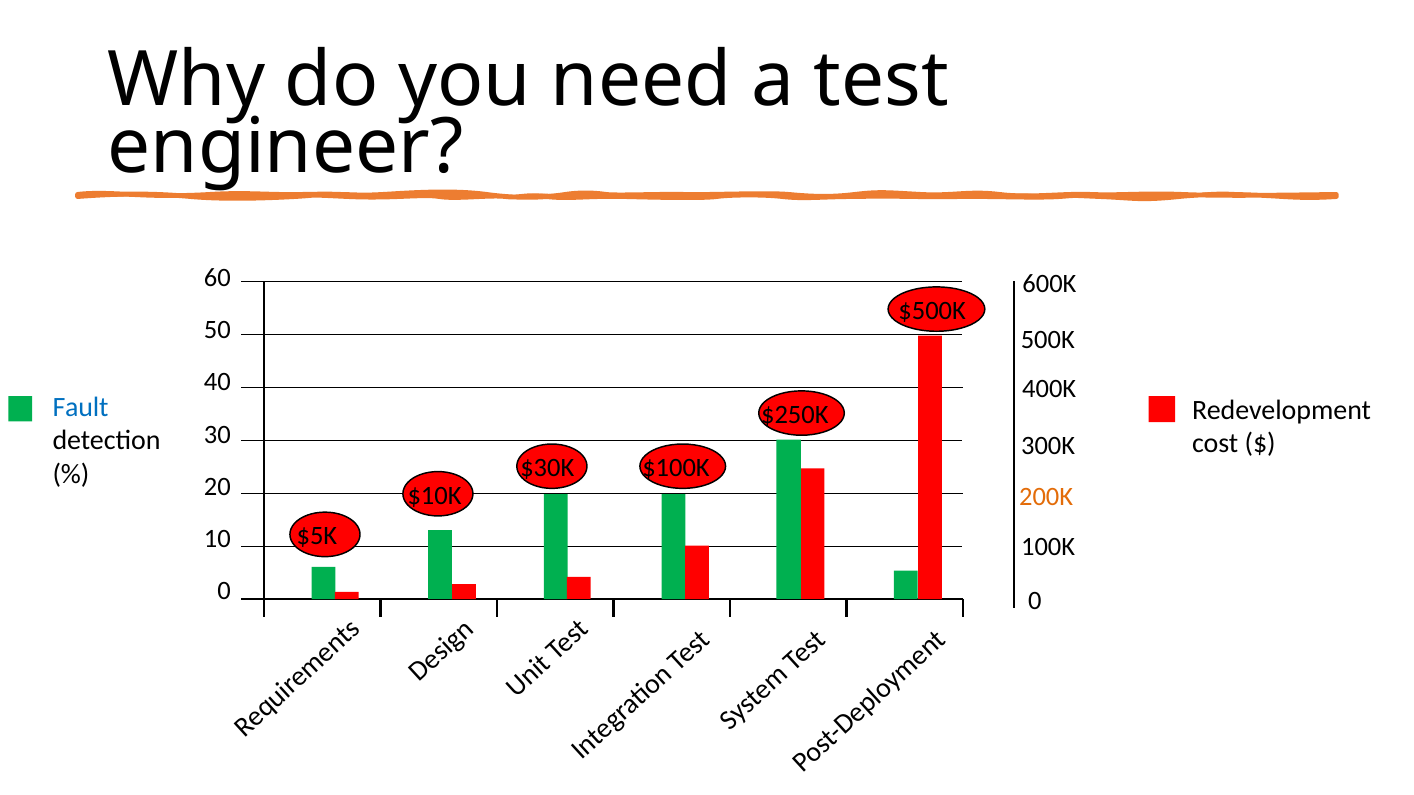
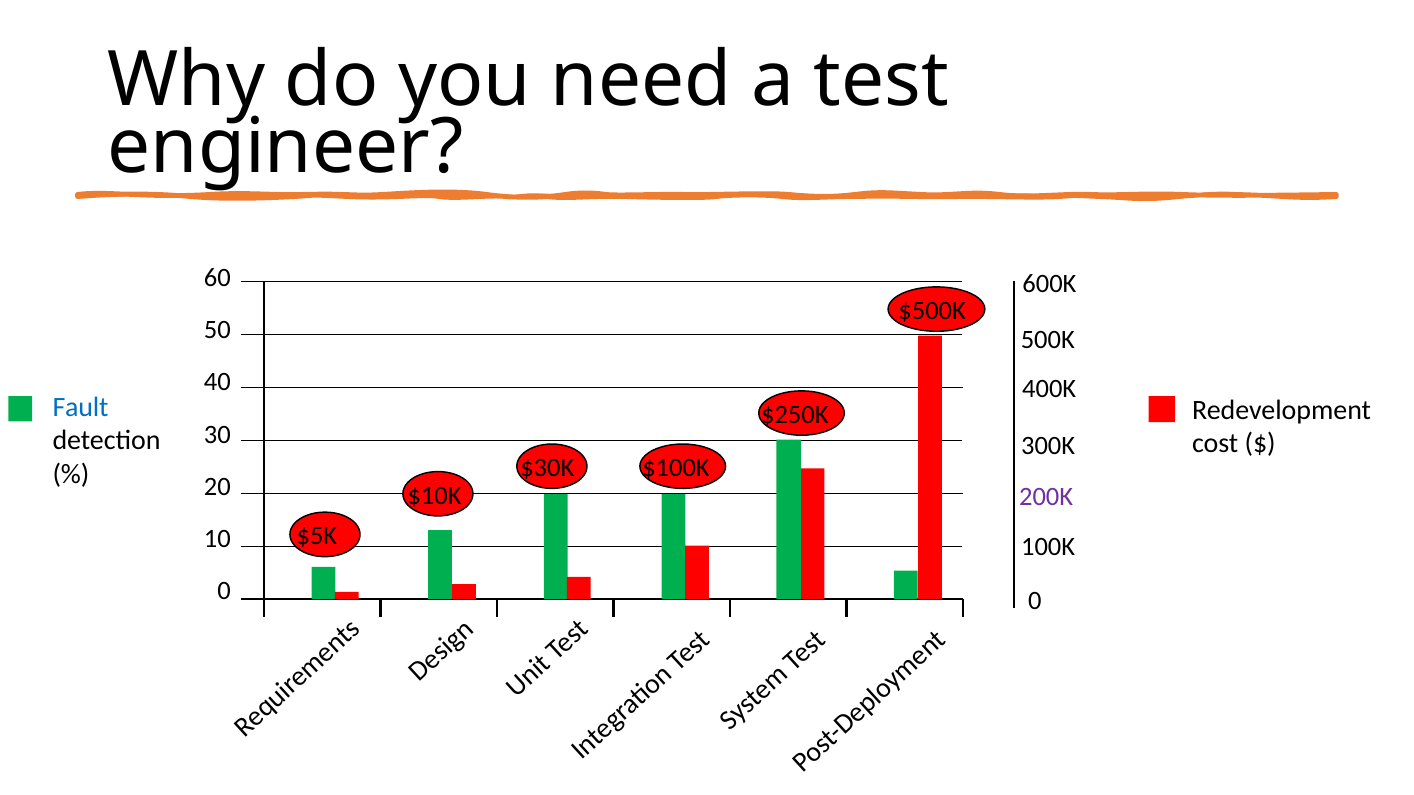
200K colour: orange -> purple
